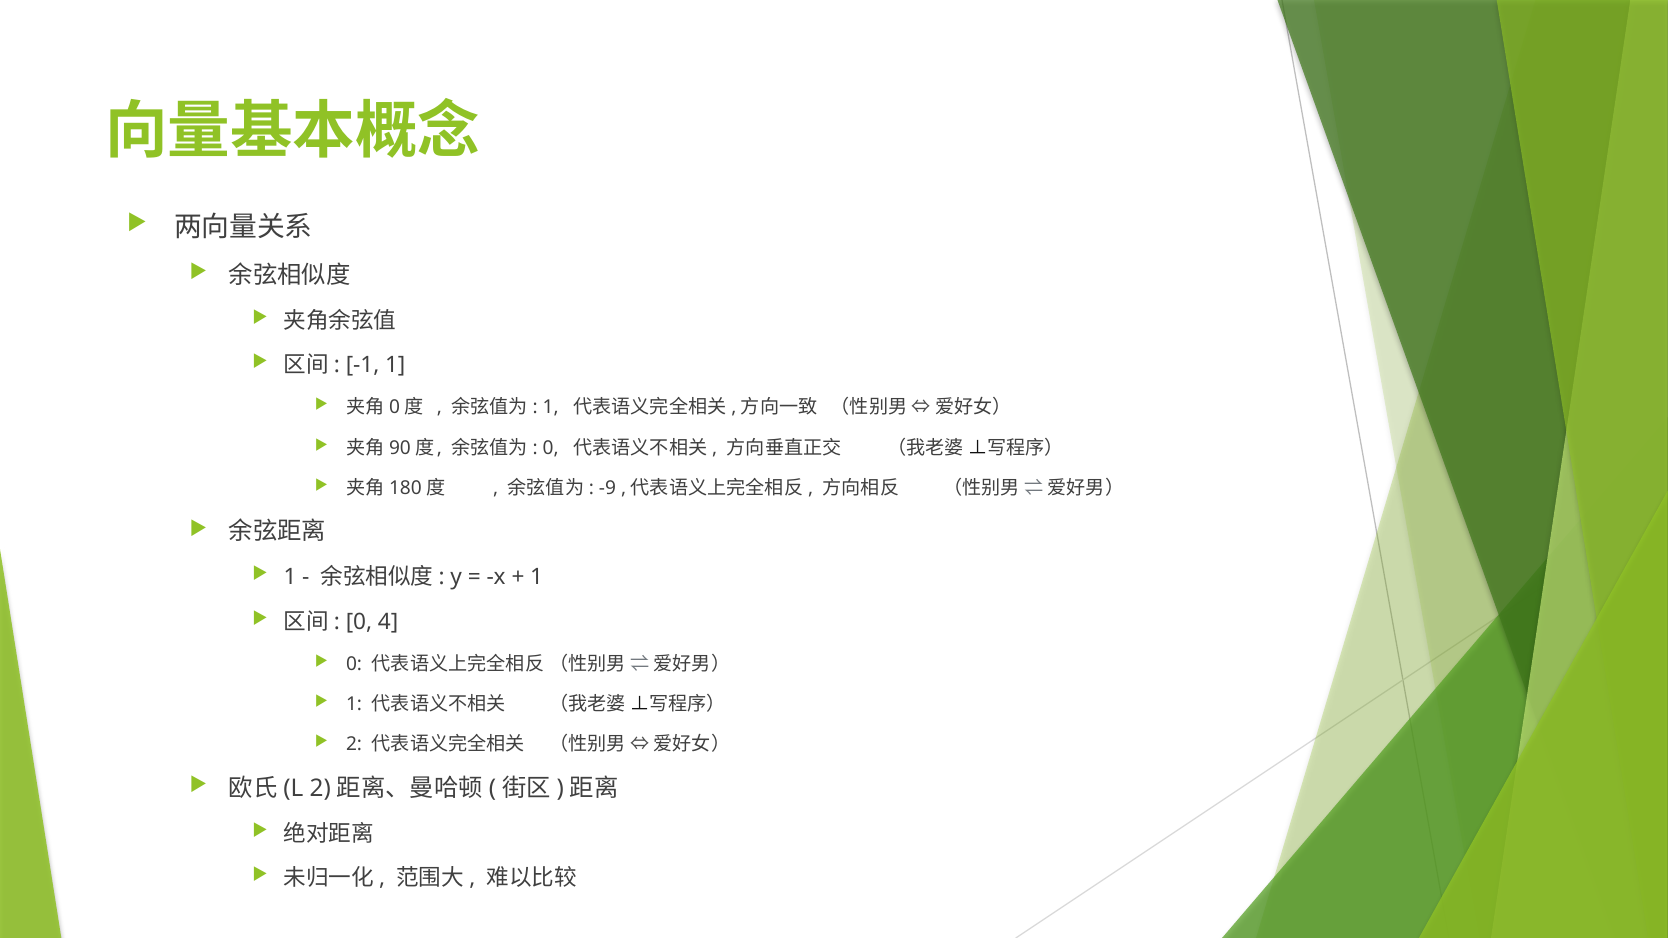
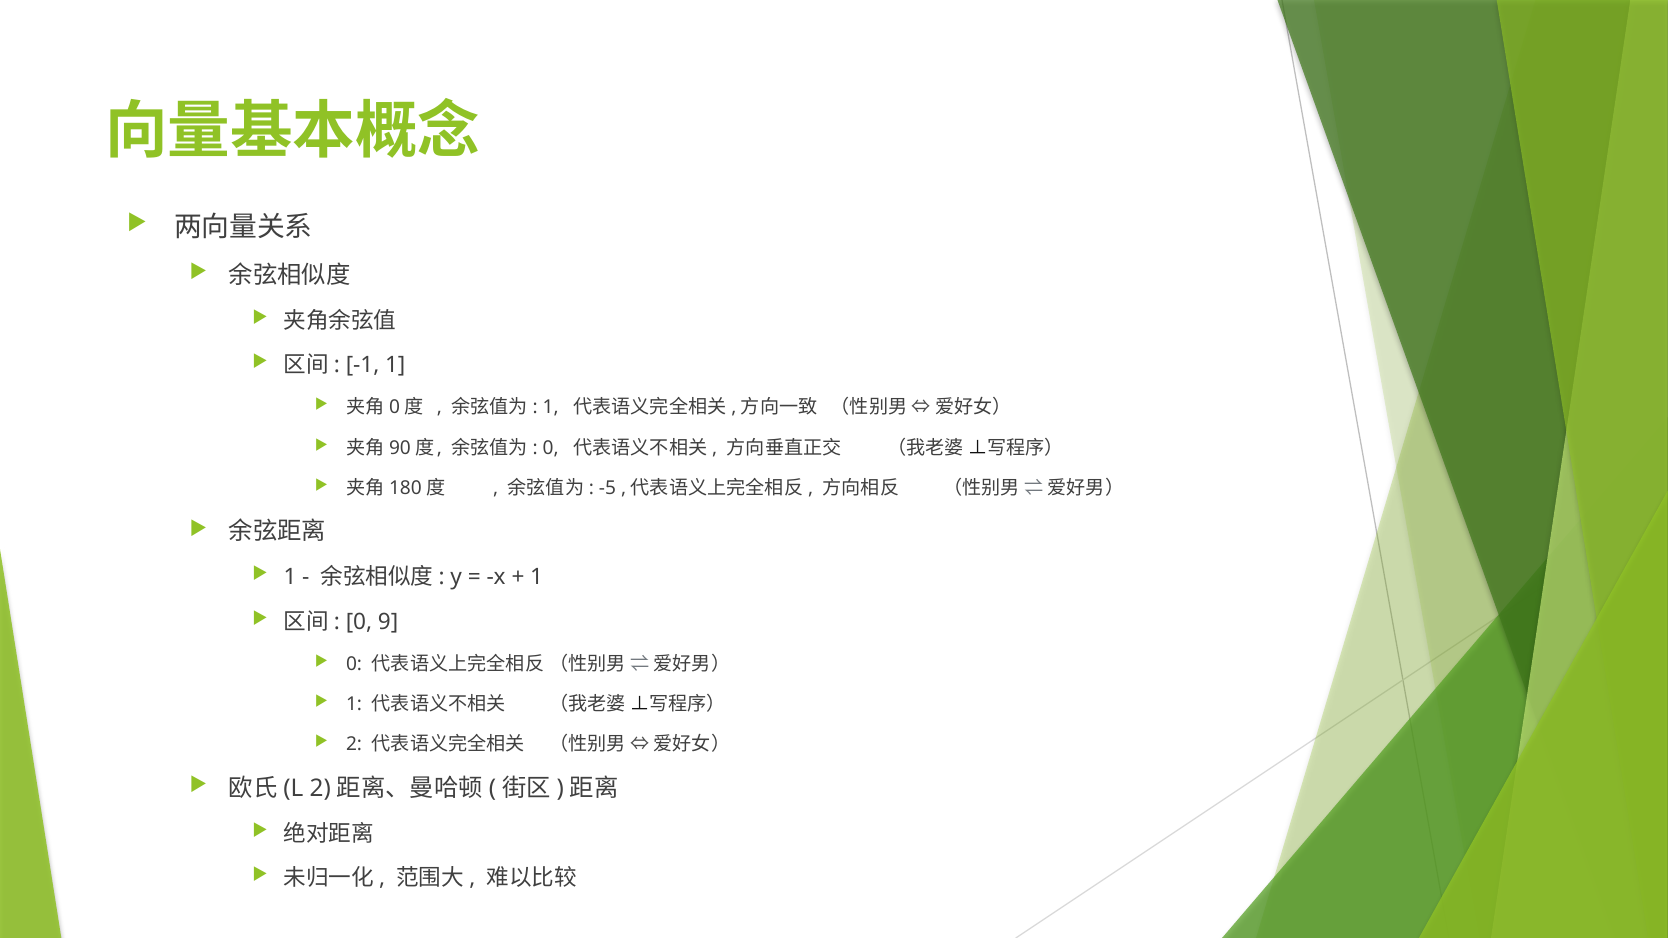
-9: -9 -> -5
4: 4 -> 9
